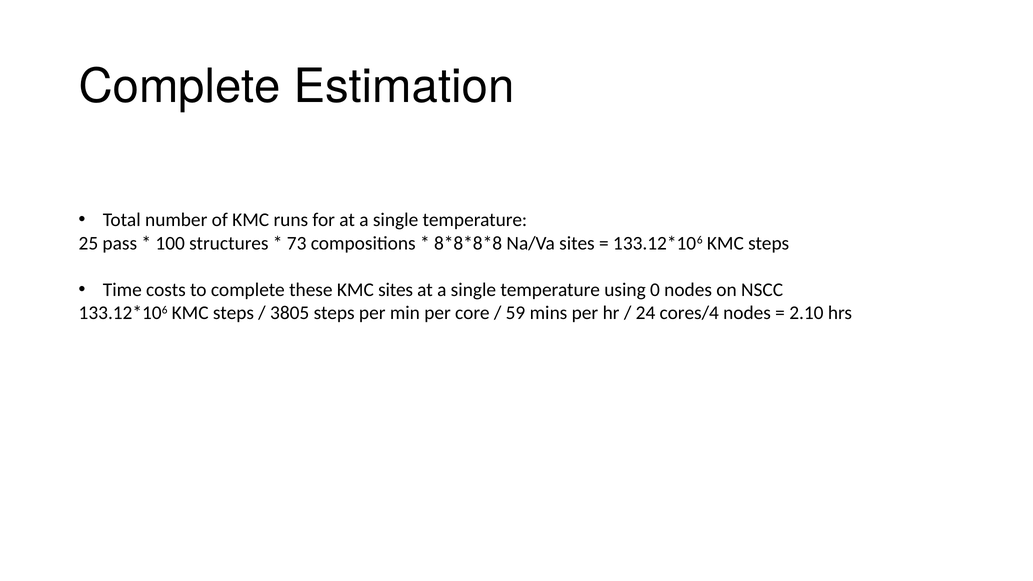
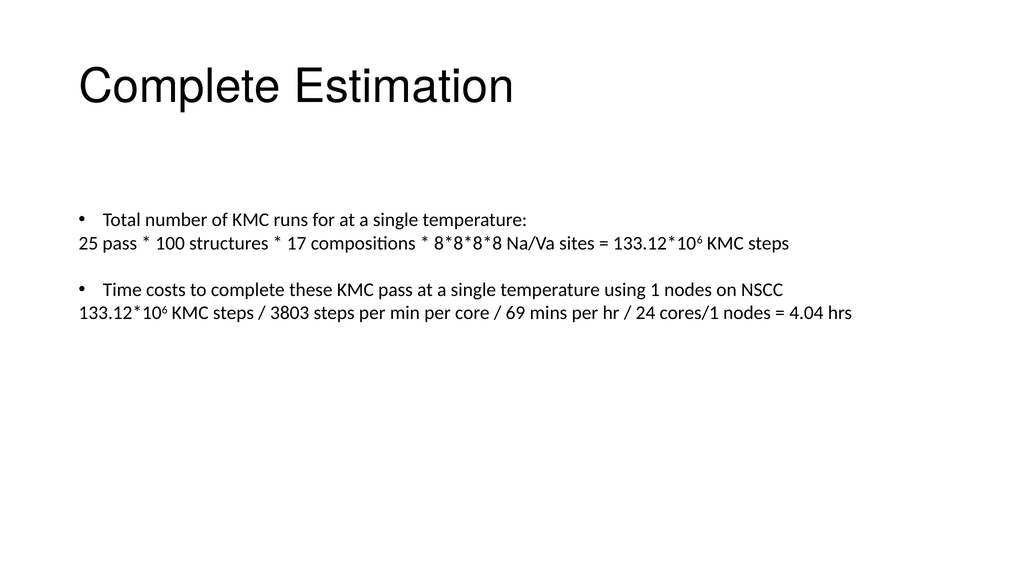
73: 73 -> 17
KMC sites: sites -> pass
0: 0 -> 1
3805: 3805 -> 3803
59: 59 -> 69
cores/4: cores/4 -> cores/1
2.10: 2.10 -> 4.04
